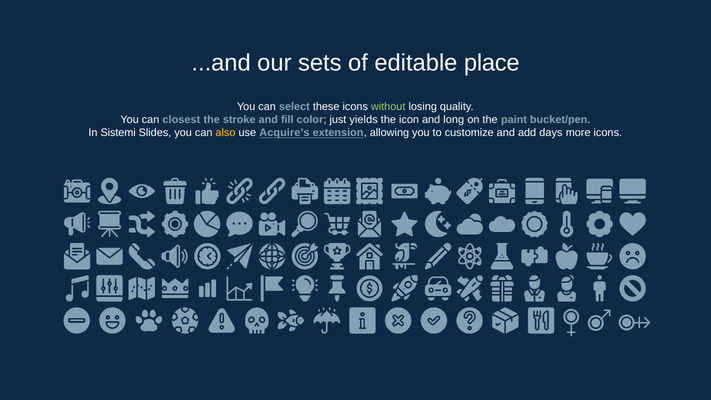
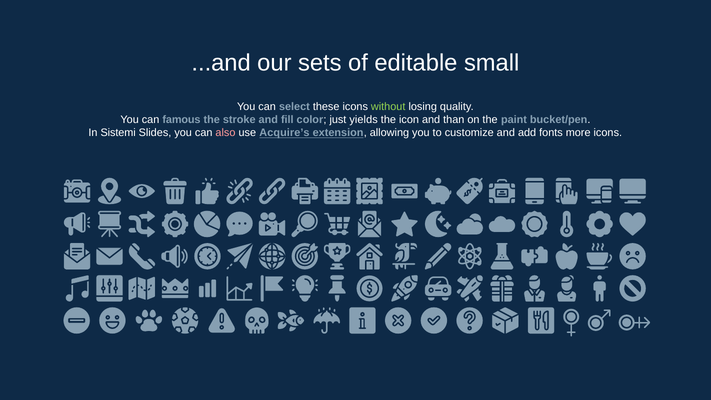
place: place -> small
closest: closest -> famous
long: long -> than
also colour: yellow -> pink
days: days -> fonts
